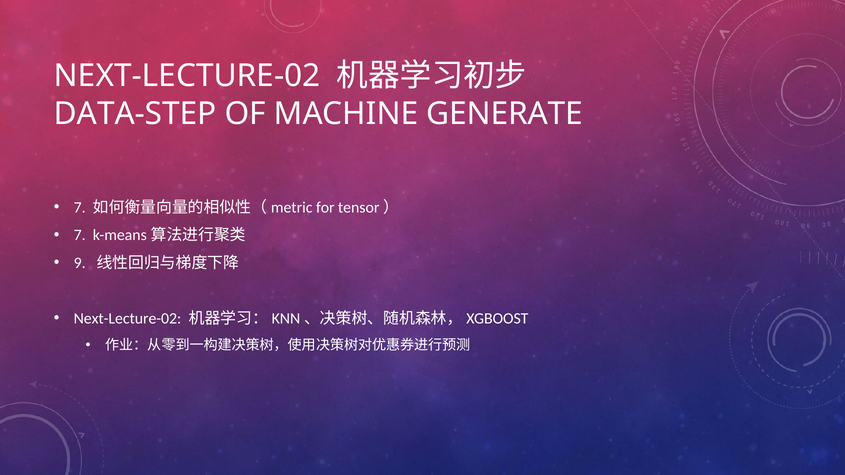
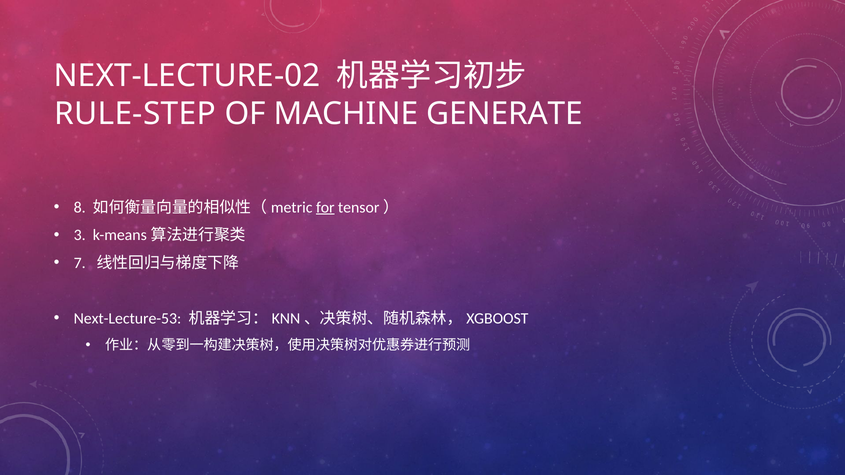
DATA-STEP: DATA-STEP -> RULE-STEP
7 at (80, 208): 7 -> 8
for underline: none -> present
7 at (80, 235): 7 -> 3
9: 9 -> 7
Next-Lecture-02 at (127, 319): Next-Lecture-02 -> Next-Lecture-53
